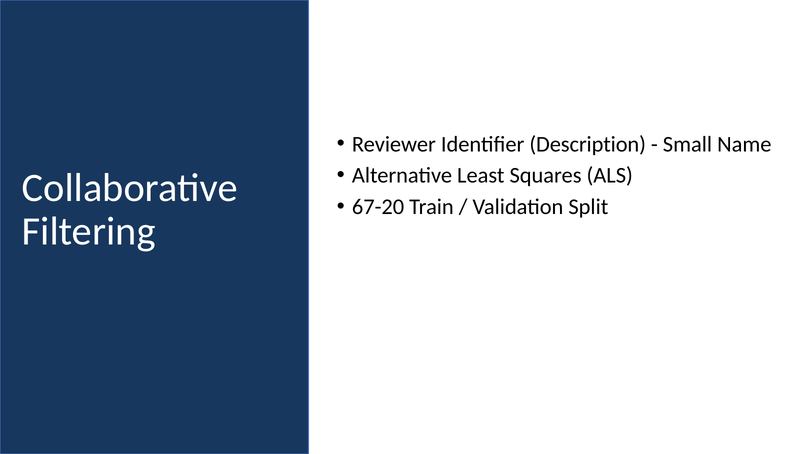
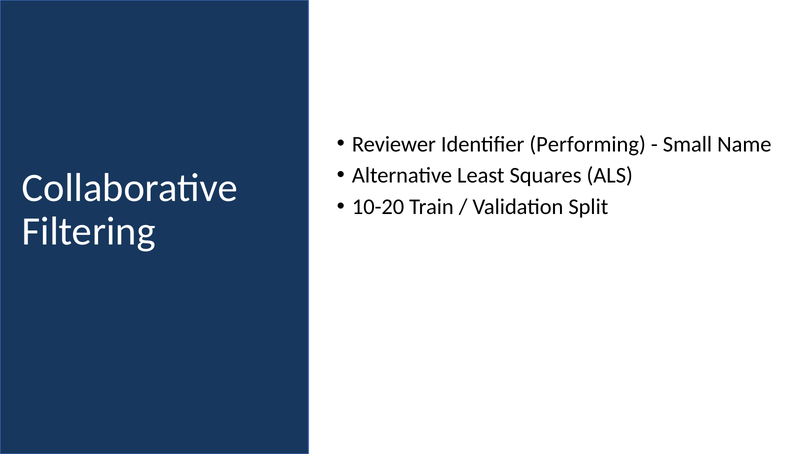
Description: Description -> Performing
67-20: 67-20 -> 10-20
